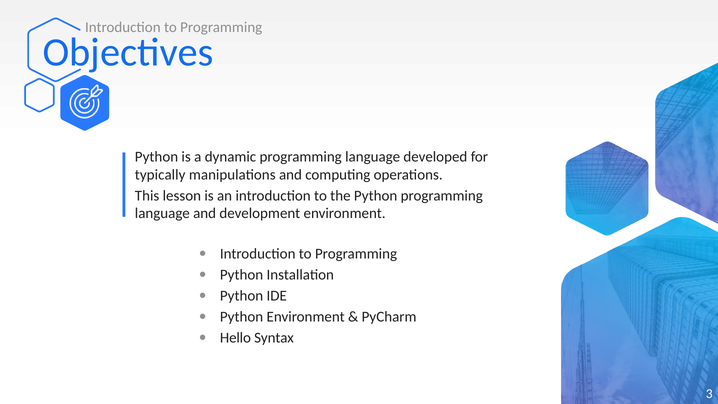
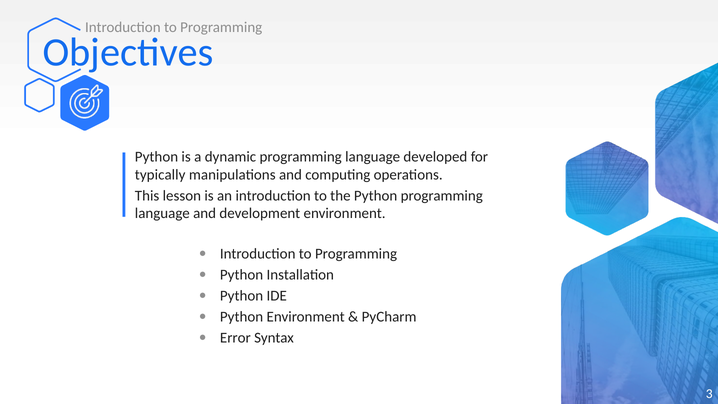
Hello: Hello -> Error
